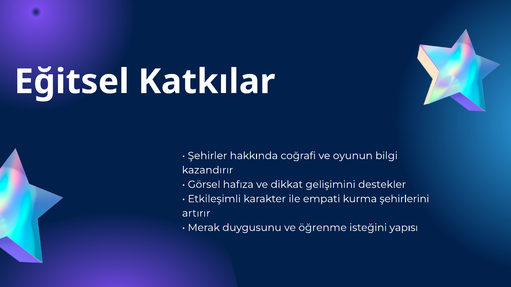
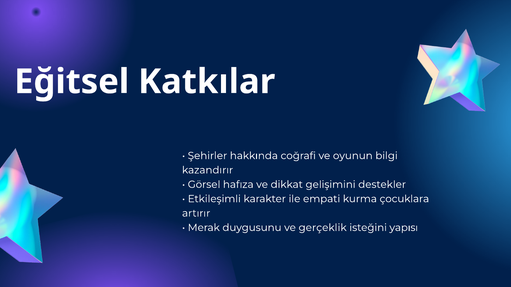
şehirlerini: şehirlerini -> çocuklara
öğrenme: öğrenme -> gerçeklik
